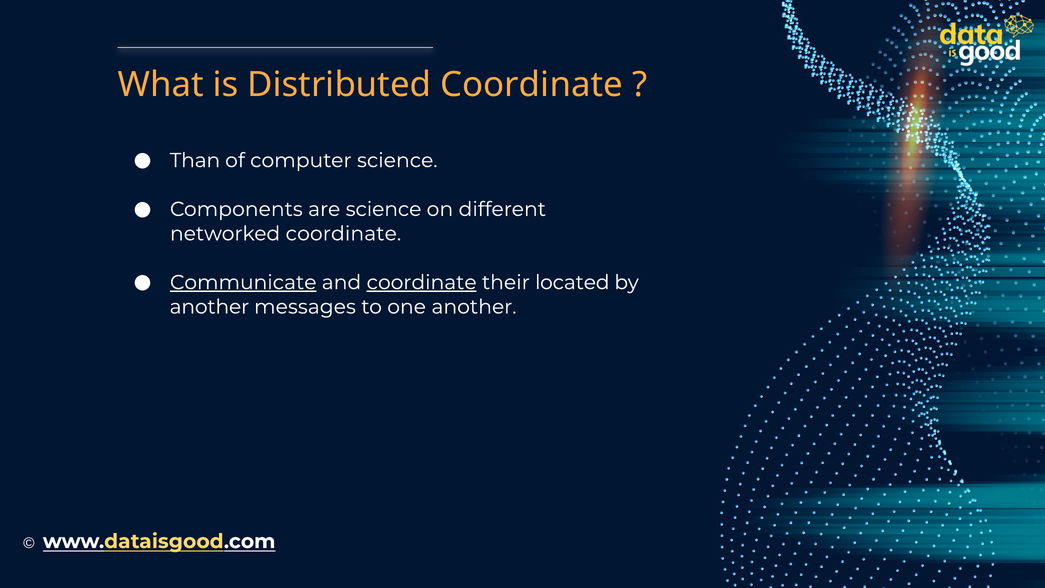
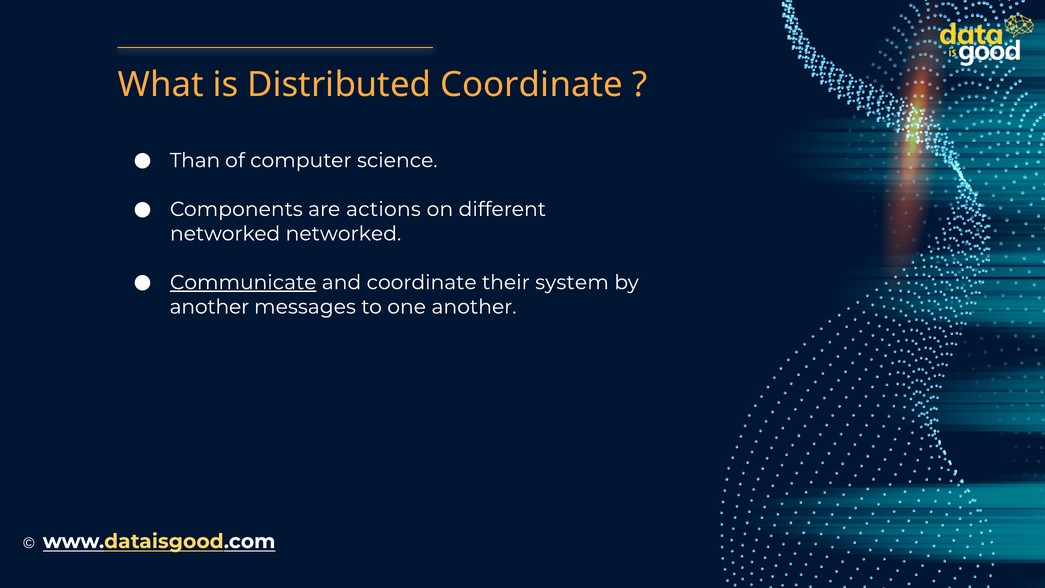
are science: science -> actions
networked coordinate: coordinate -> networked
coordinate at (422, 282) underline: present -> none
located: located -> system
